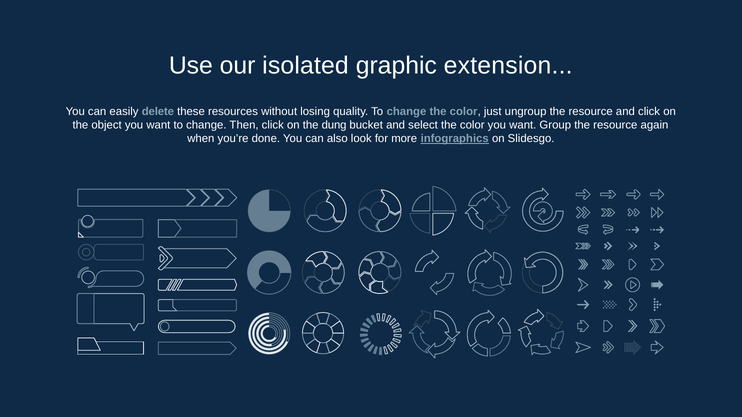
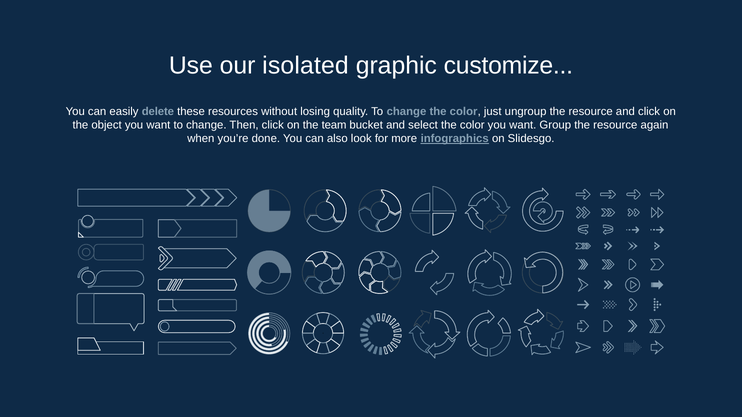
extension: extension -> customize
dung: dung -> team
